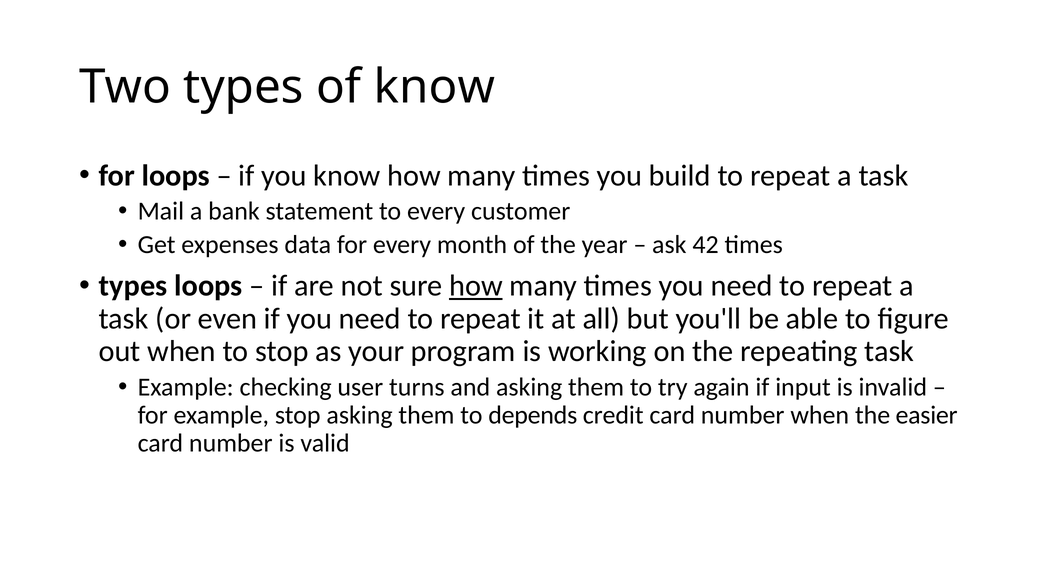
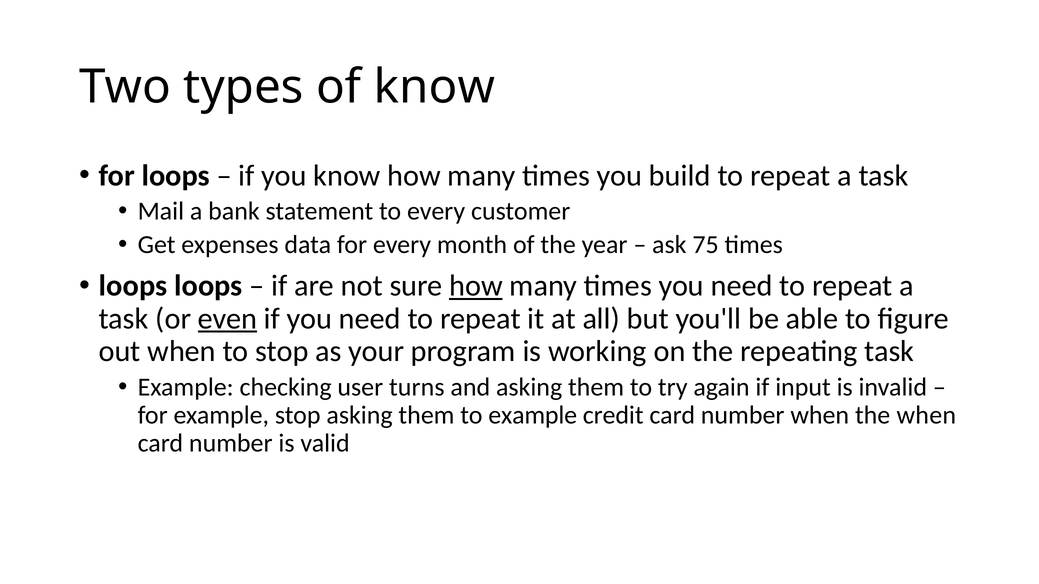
42: 42 -> 75
types at (133, 286): types -> loops
even underline: none -> present
to depends: depends -> example
the easier: easier -> when
